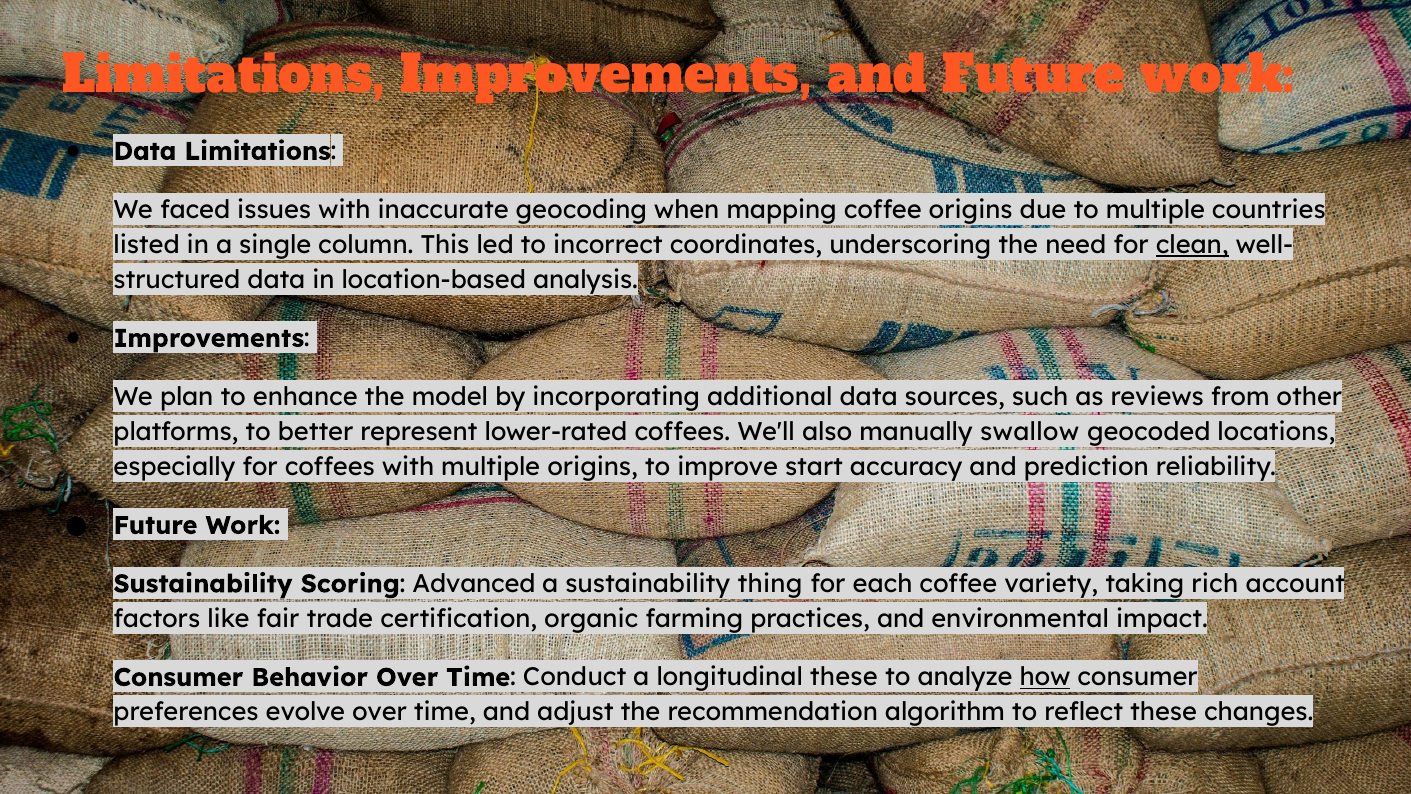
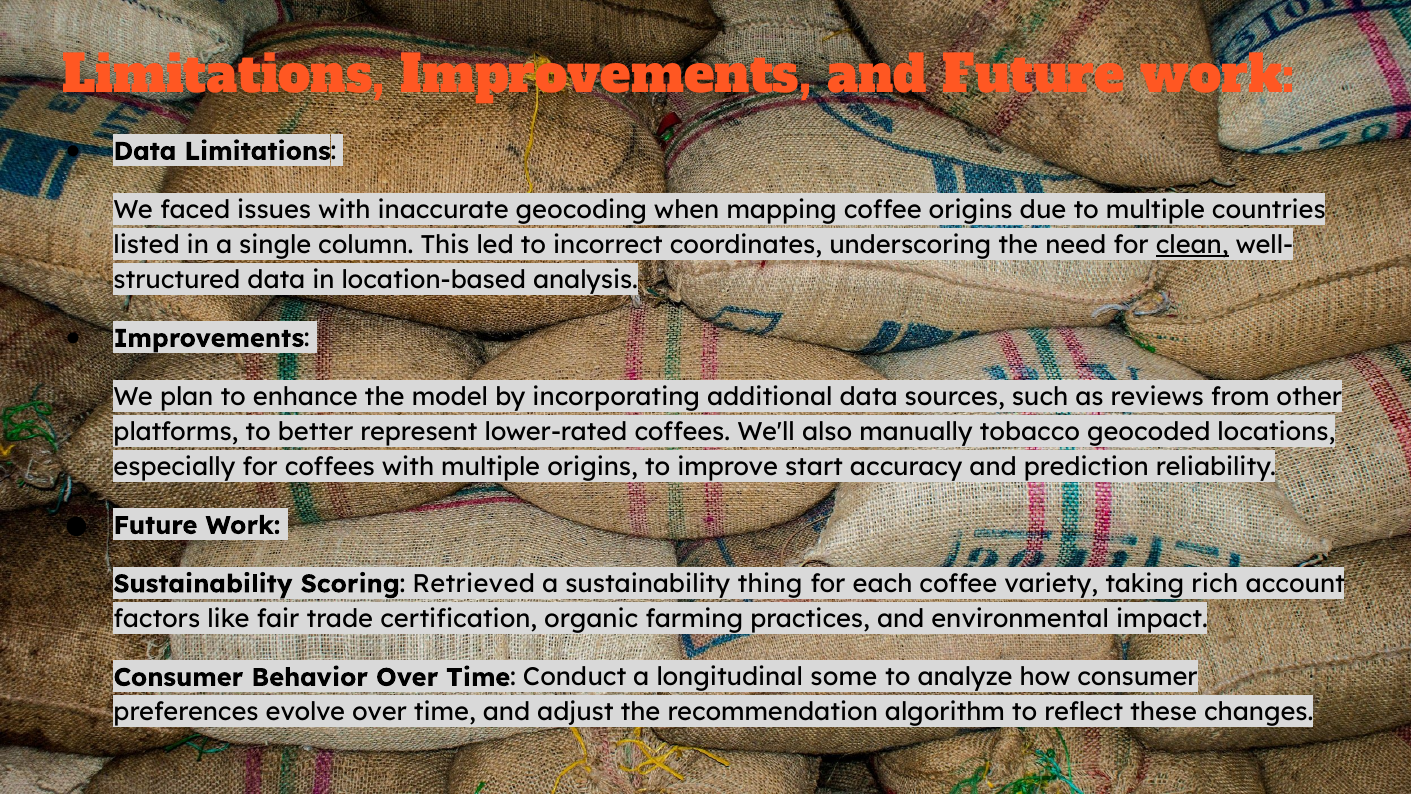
swallow: swallow -> tobacco
Advanced: Advanced -> Retrieved
longitudinal these: these -> some
how underline: present -> none
